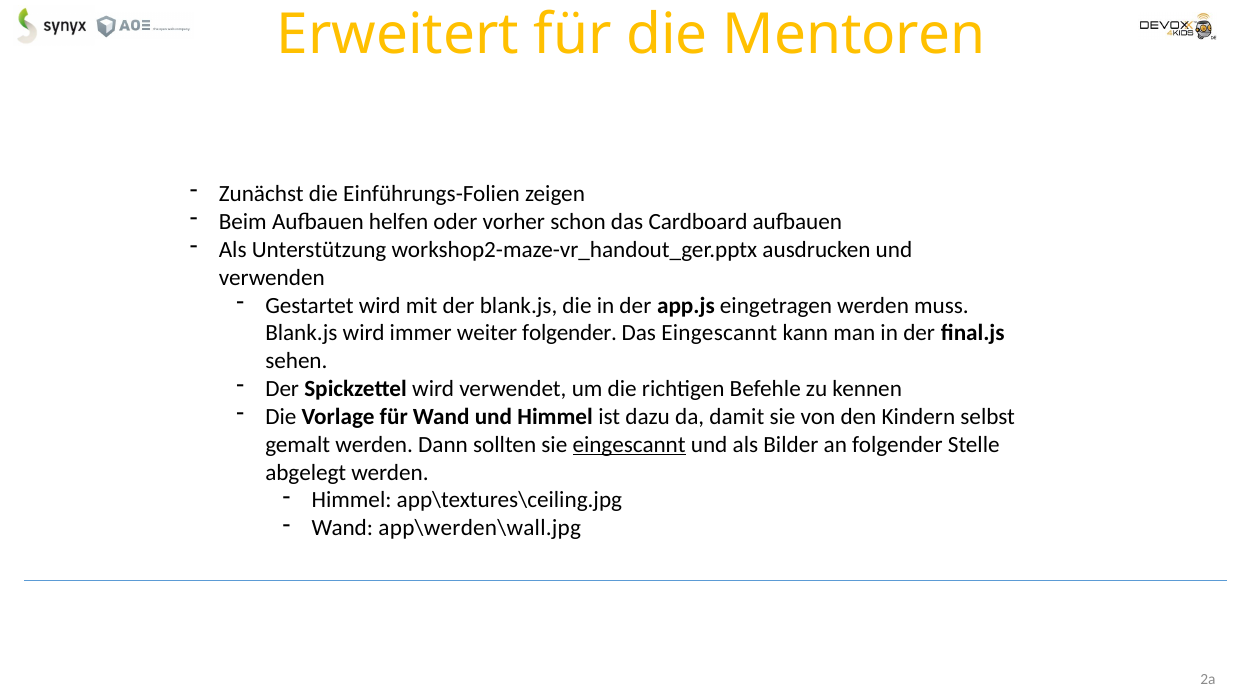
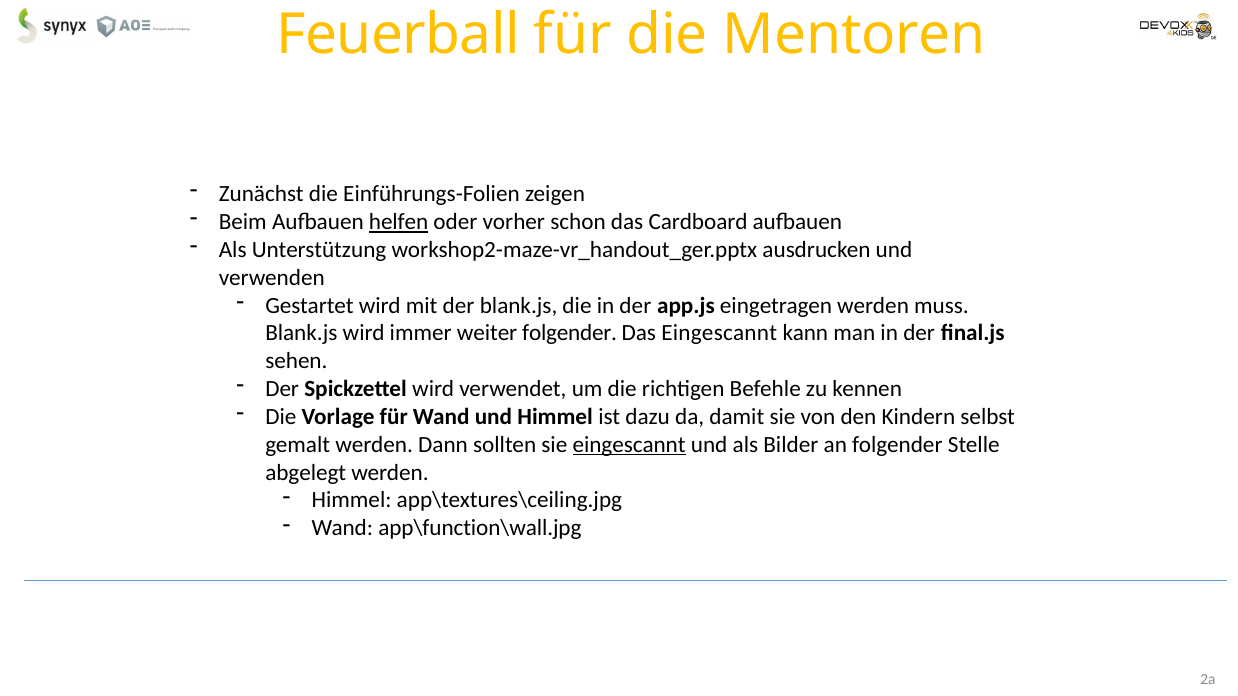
Erweitert: Erweitert -> Feuerball
helfen underline: none -> present
app\werden\wall.jpg: app\werden\wall.jpg -> app\function\wall.jpg
